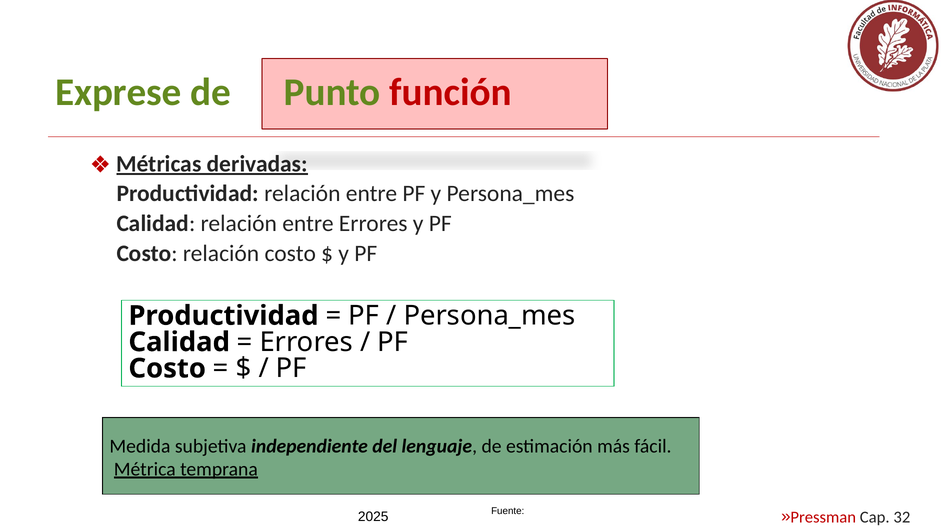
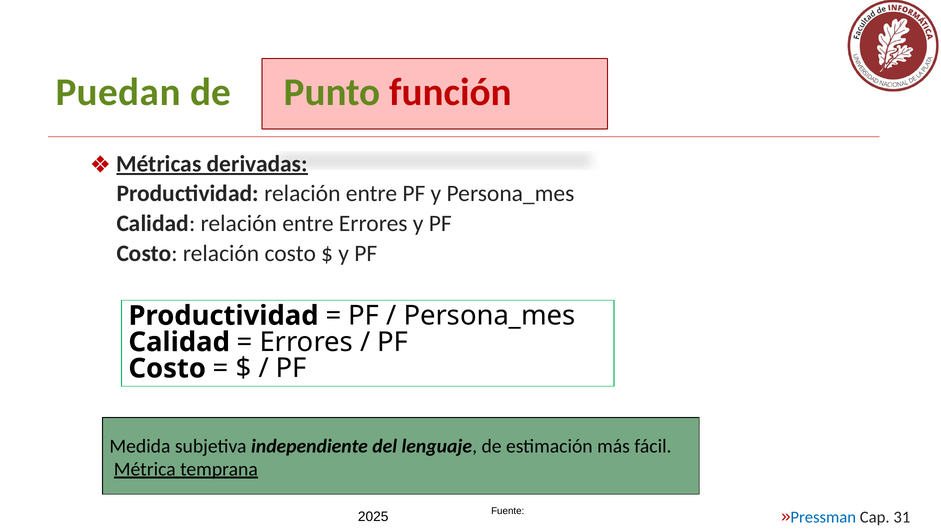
Exprese: Exprese -> Puedan
Pressman colour: red -> blue
32: 32 -> 31
